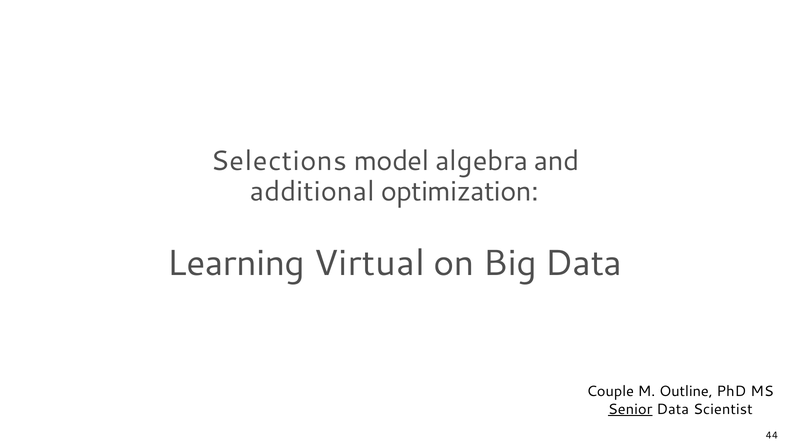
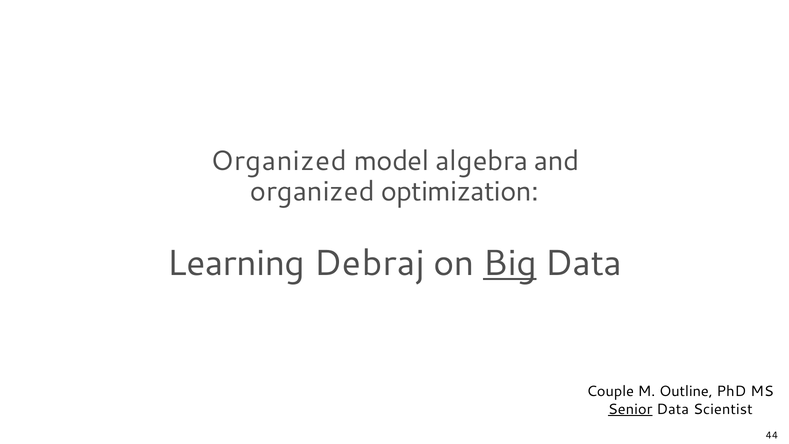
Selections at (279, 161): Selections -> Organized
additional at (312, 191): additional -> organized
Virtual: Virtual -> Debraj
Big underline: none -> present
